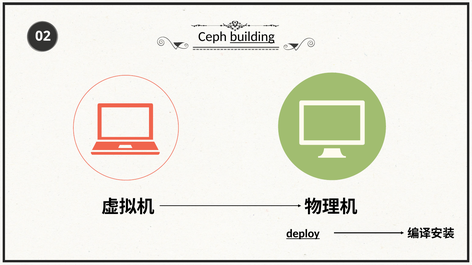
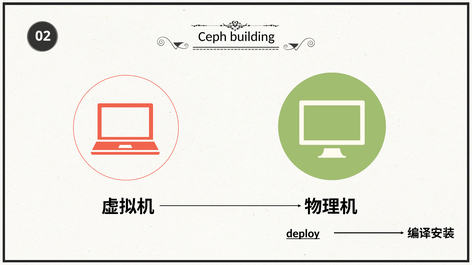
building underline: present -> none
